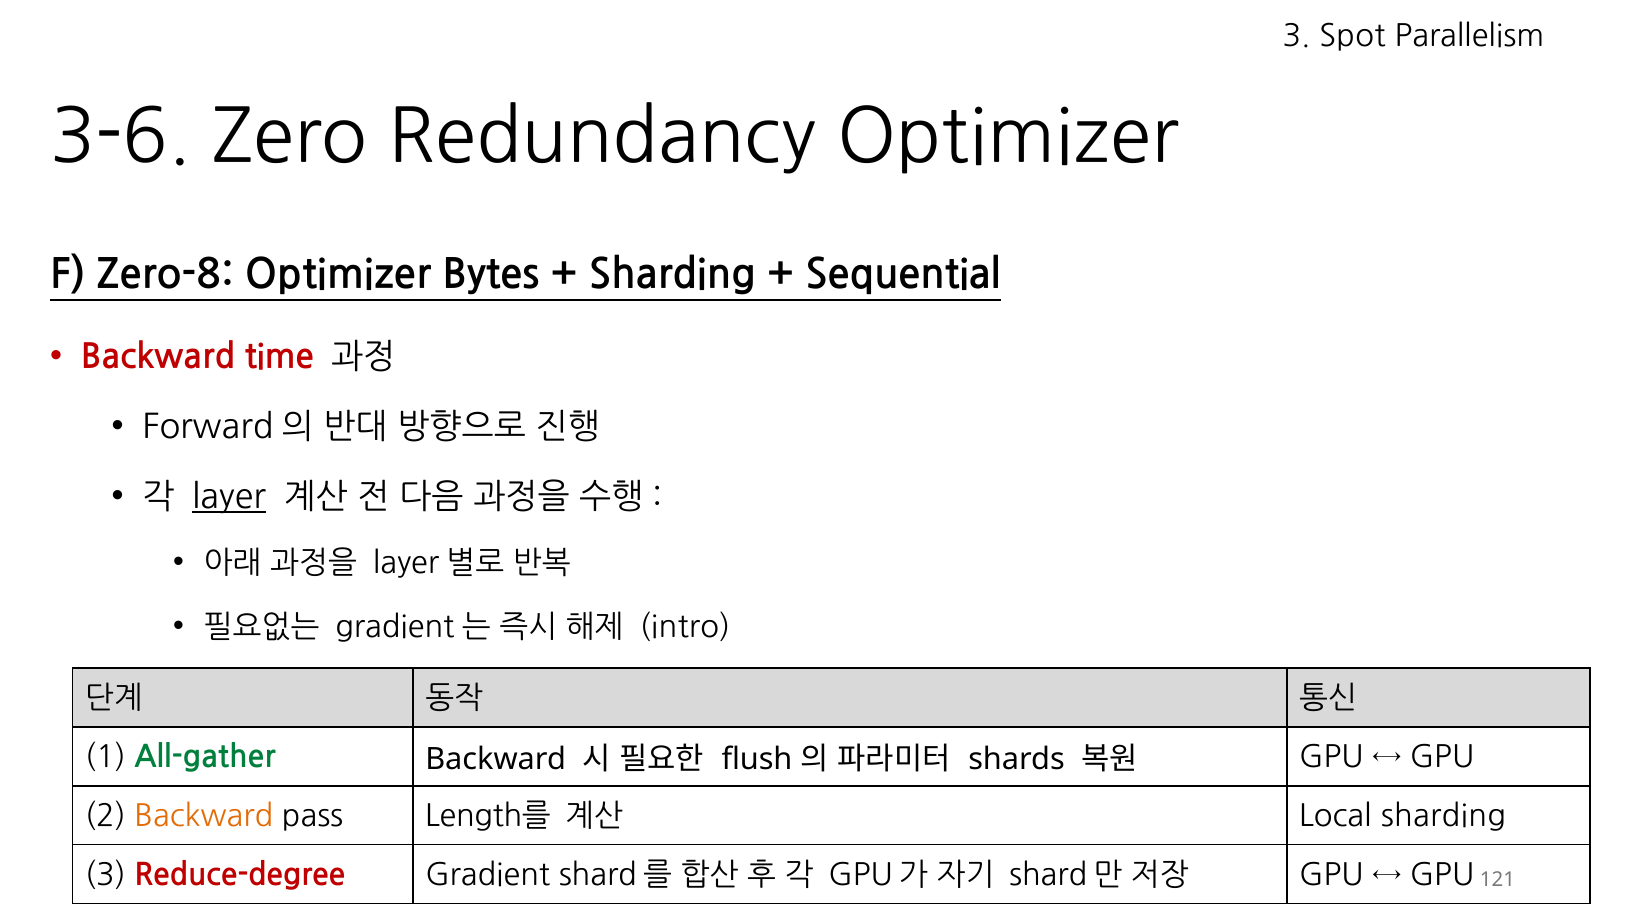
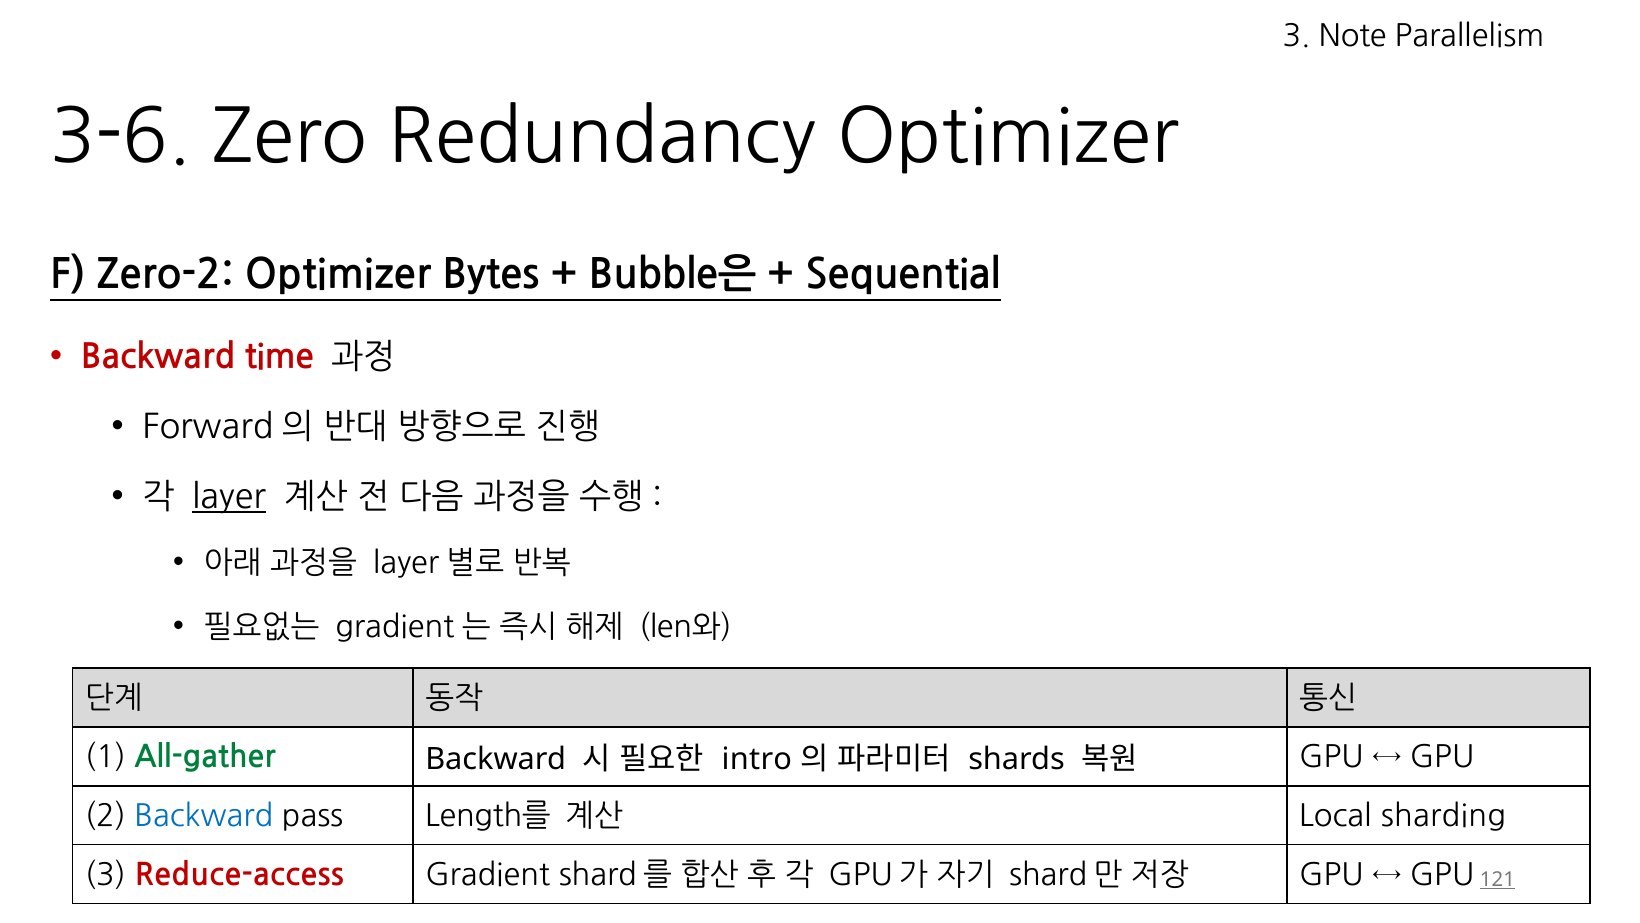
Spot: Spot -> Note
Zero-8: Zero-8 -> Zero-2
Sharding at (672, 274): Sharding -> Bubble은
intro: intro -> len와
flush: flush -> intro
Backward at (204, 816) colour: orange -> blue
Reduce-degree: Reduce-degree -> Reduce-access
121 underline: none -> present
